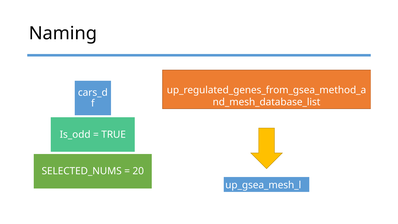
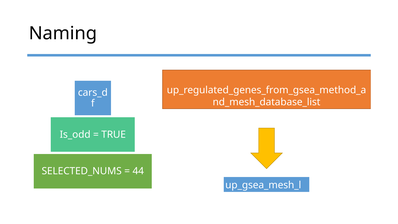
20: 20 -> 44
